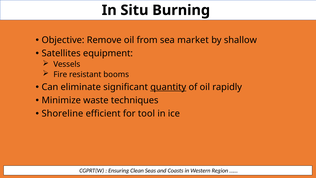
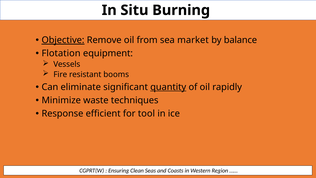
Objective underline: none -> present
shallow: shallow -> balance
Satellites: Satellites -> Flotation
Shoreline: Shoreline -> Response
